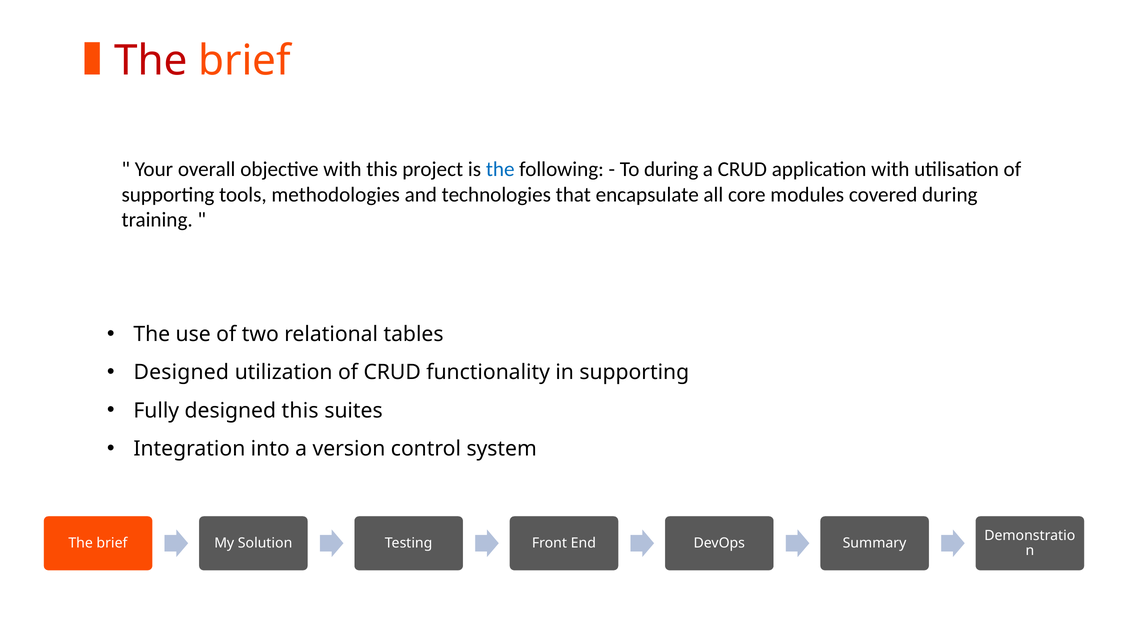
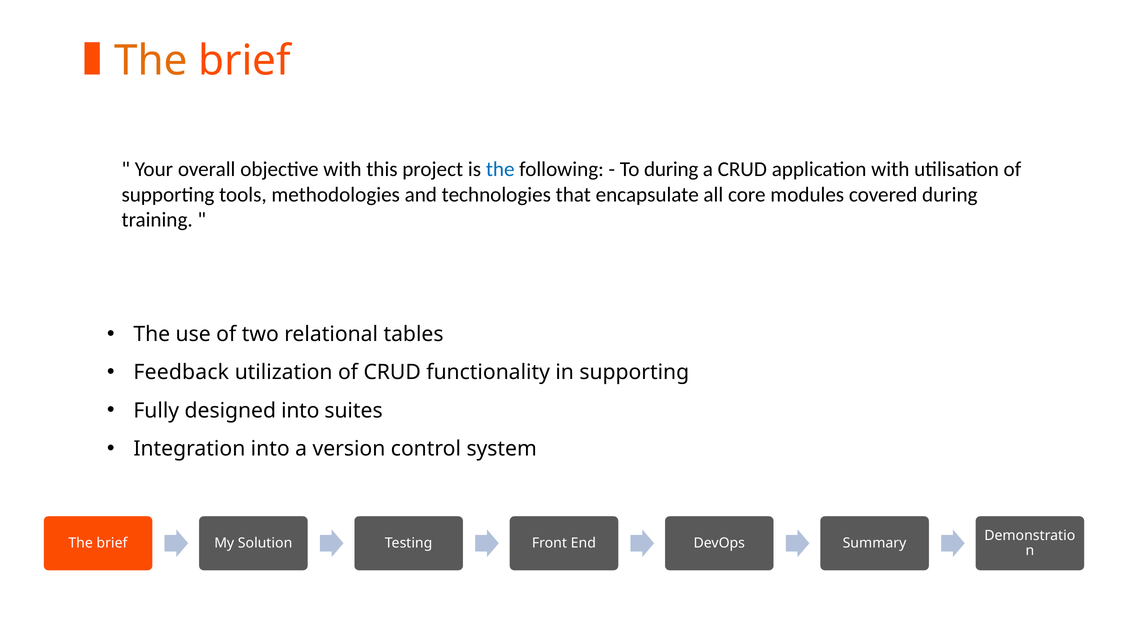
The at (151, 61) colour: red -> orange
Designed at (181, 372): Designed -> Feedback
designed this: this -> into
